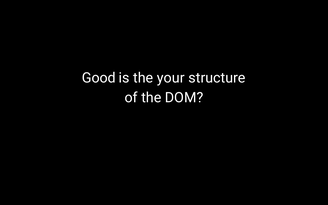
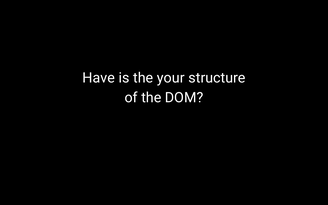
Good: Good -> Have
